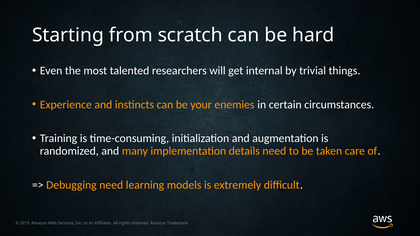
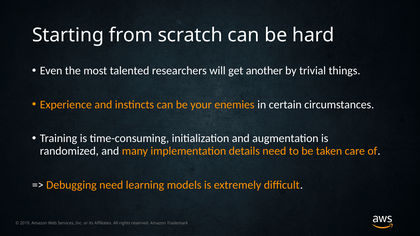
internal: internal -> another
